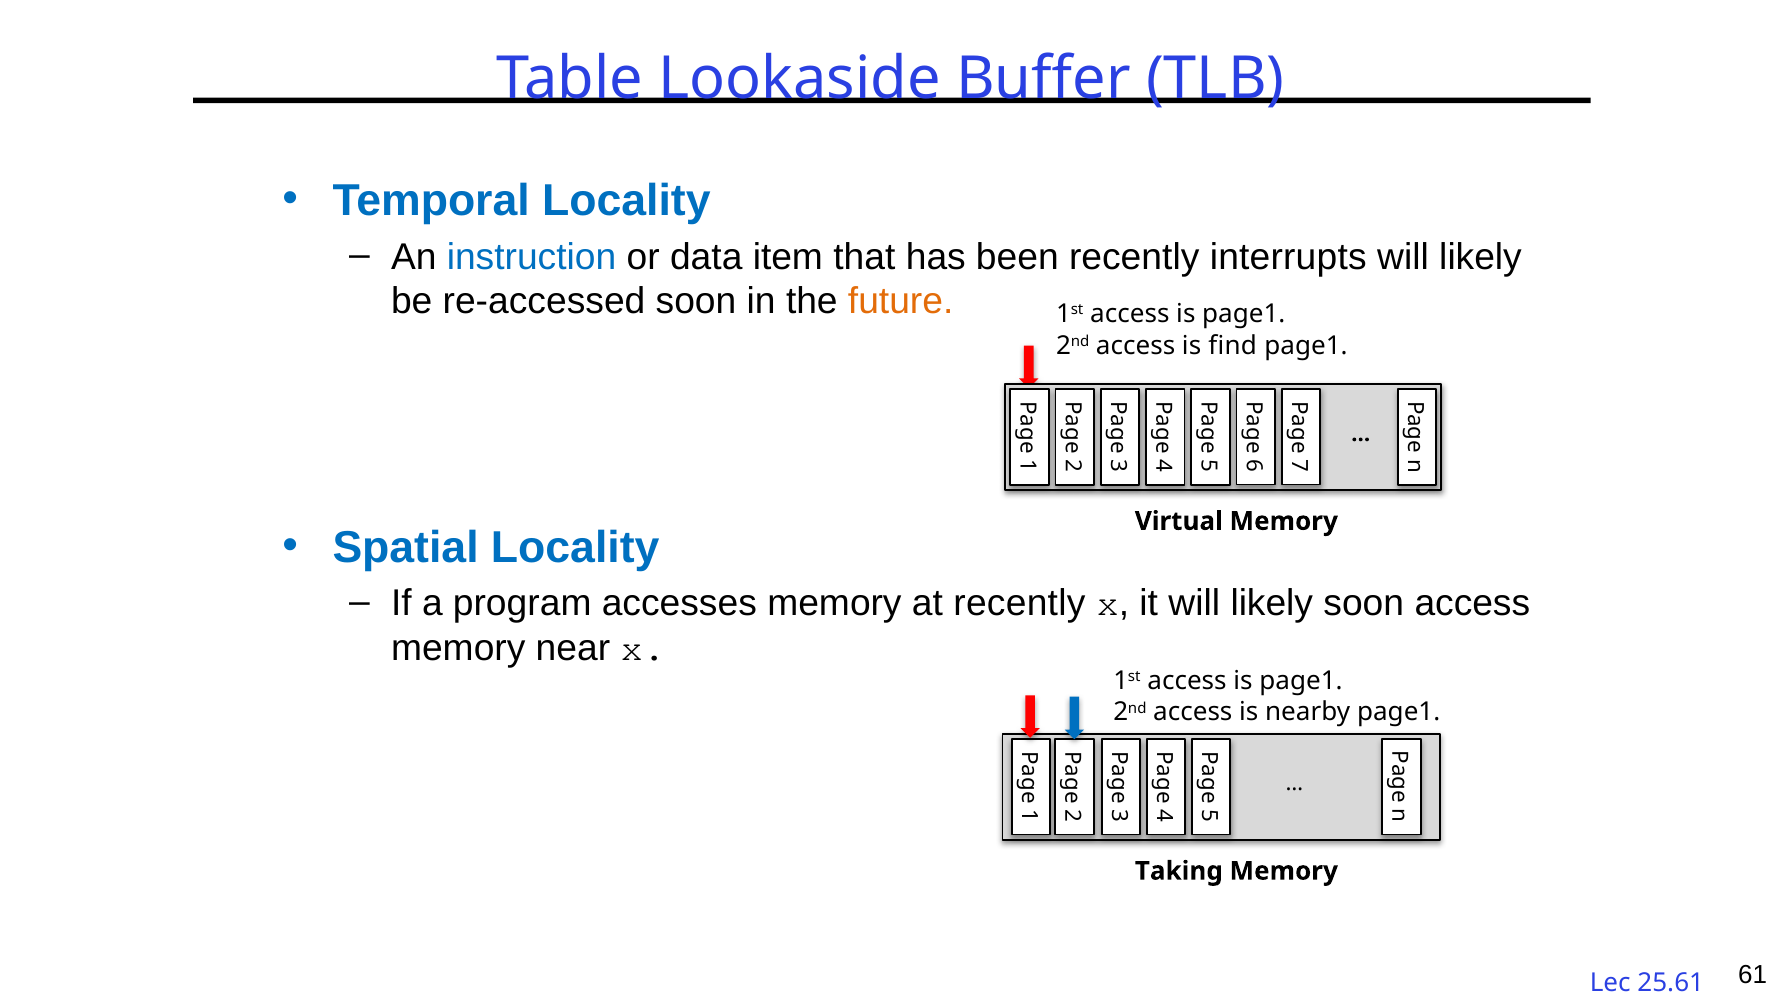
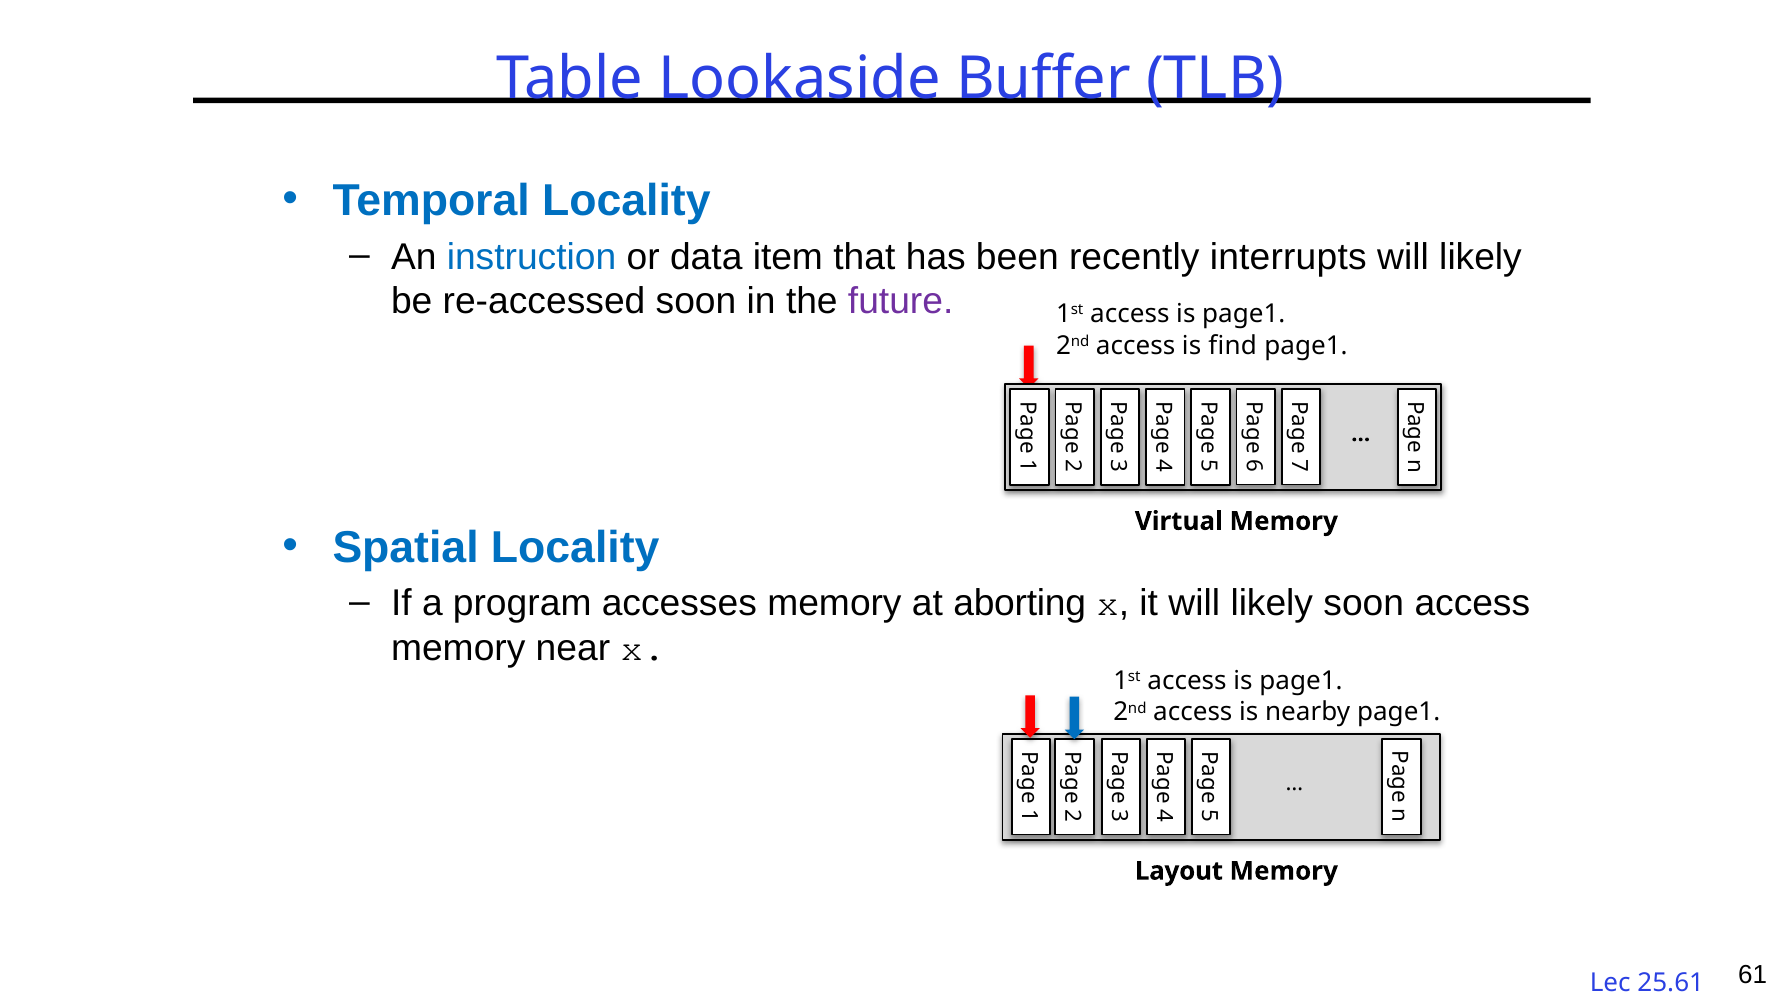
future colour: orange -> purple
at recently: recently -> aborting
Taking: Taking -> Layout
